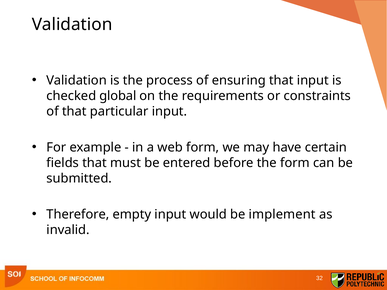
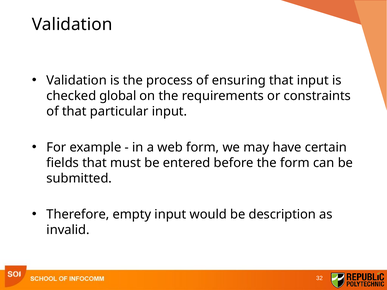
implement: implement -> description
